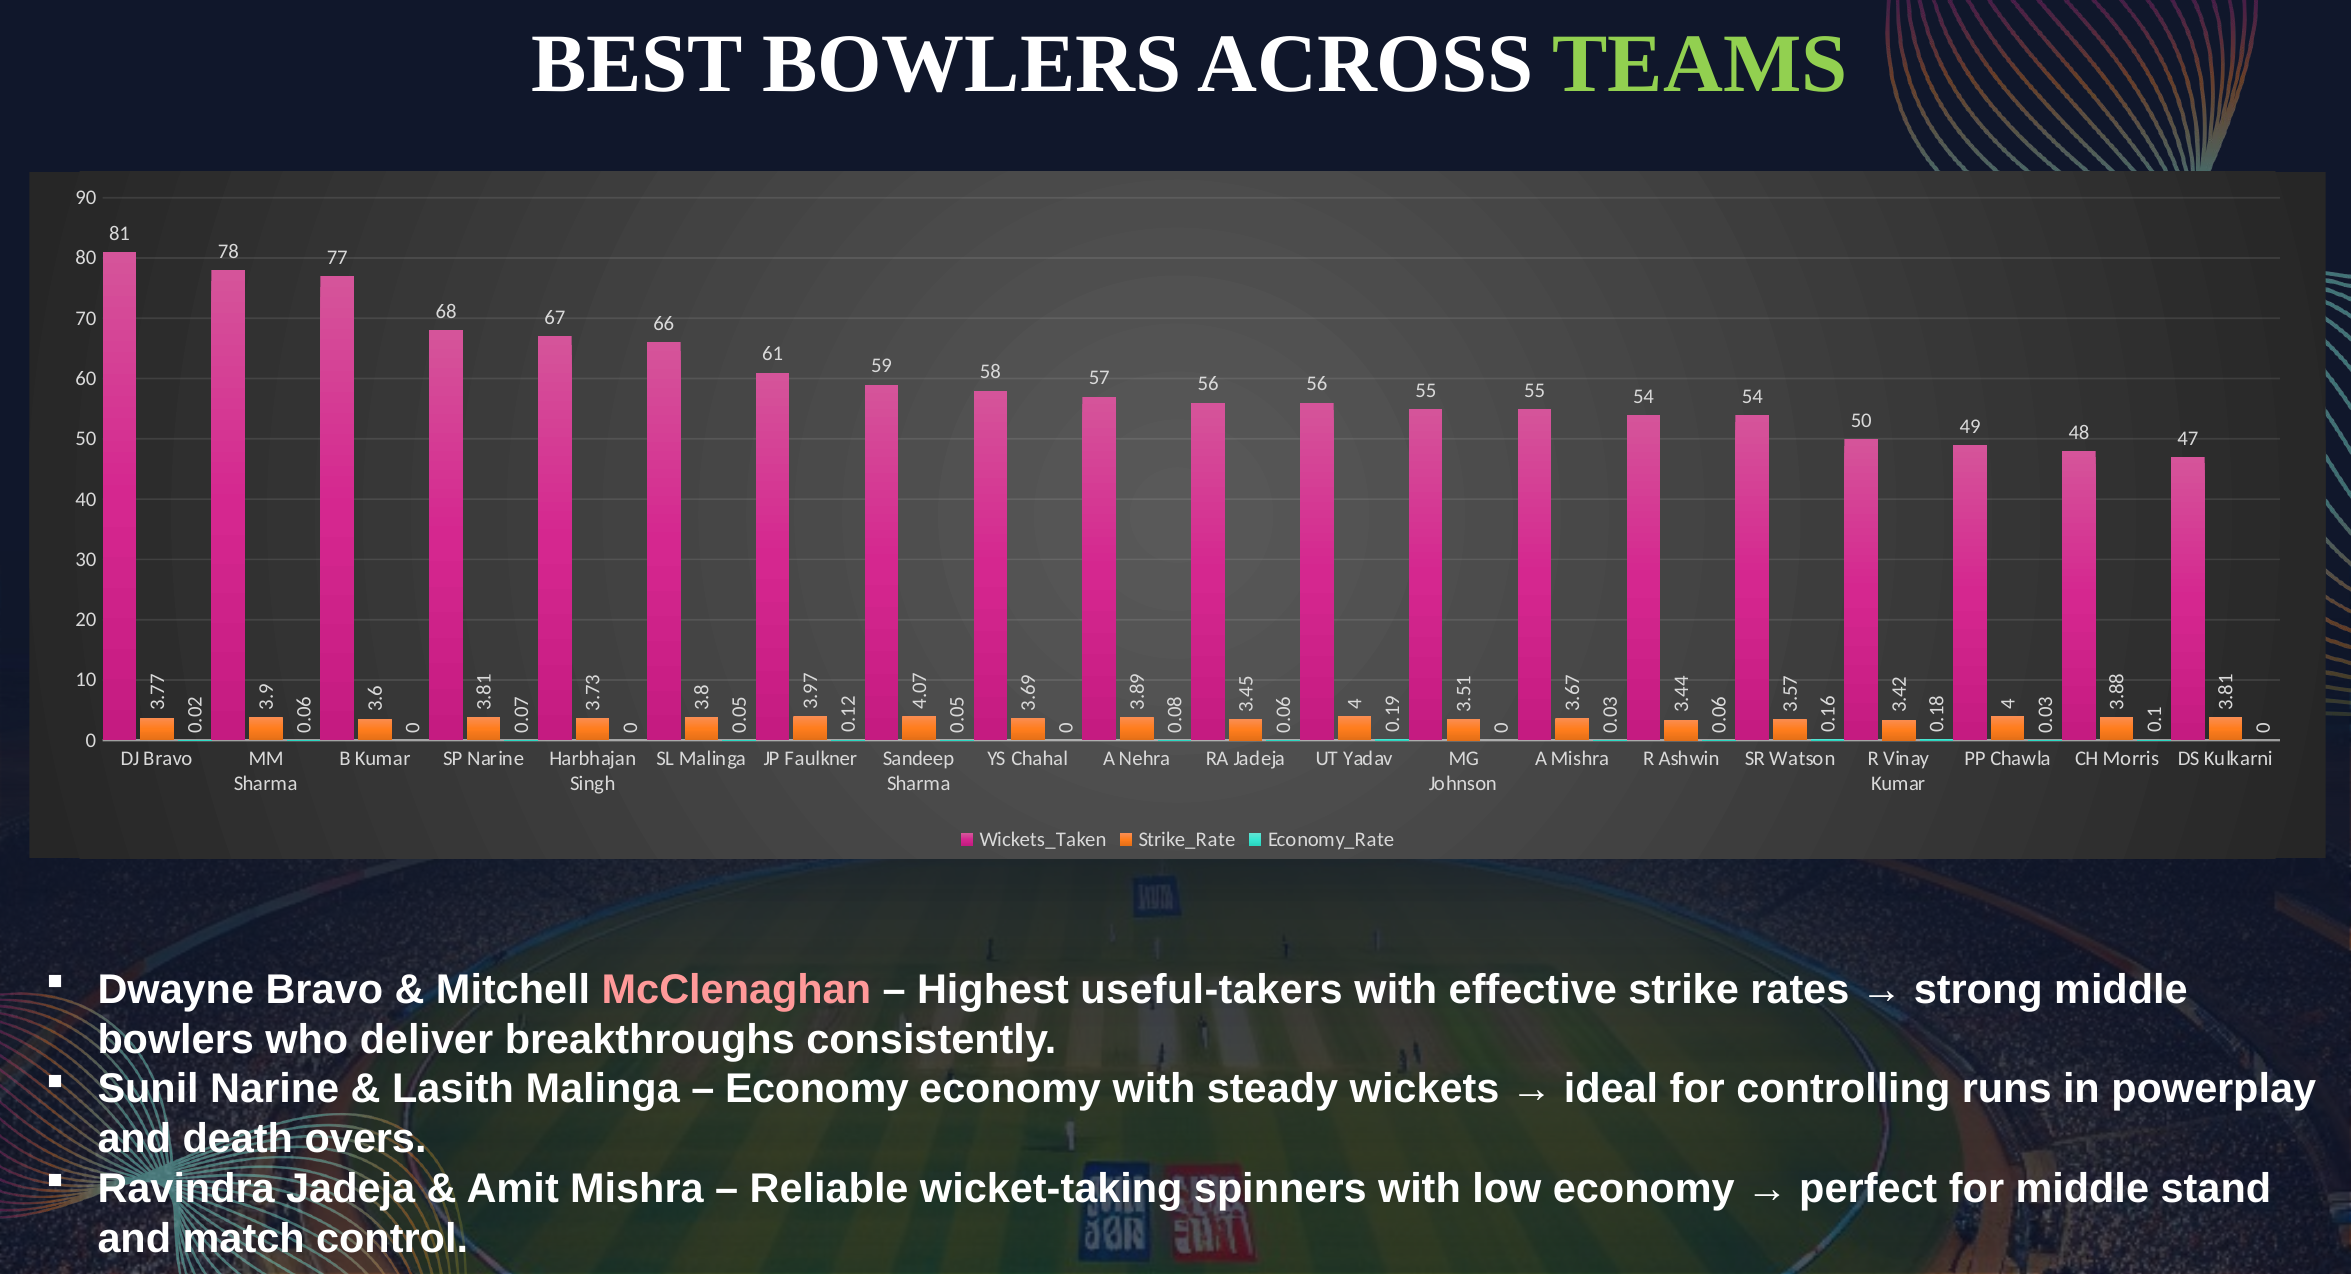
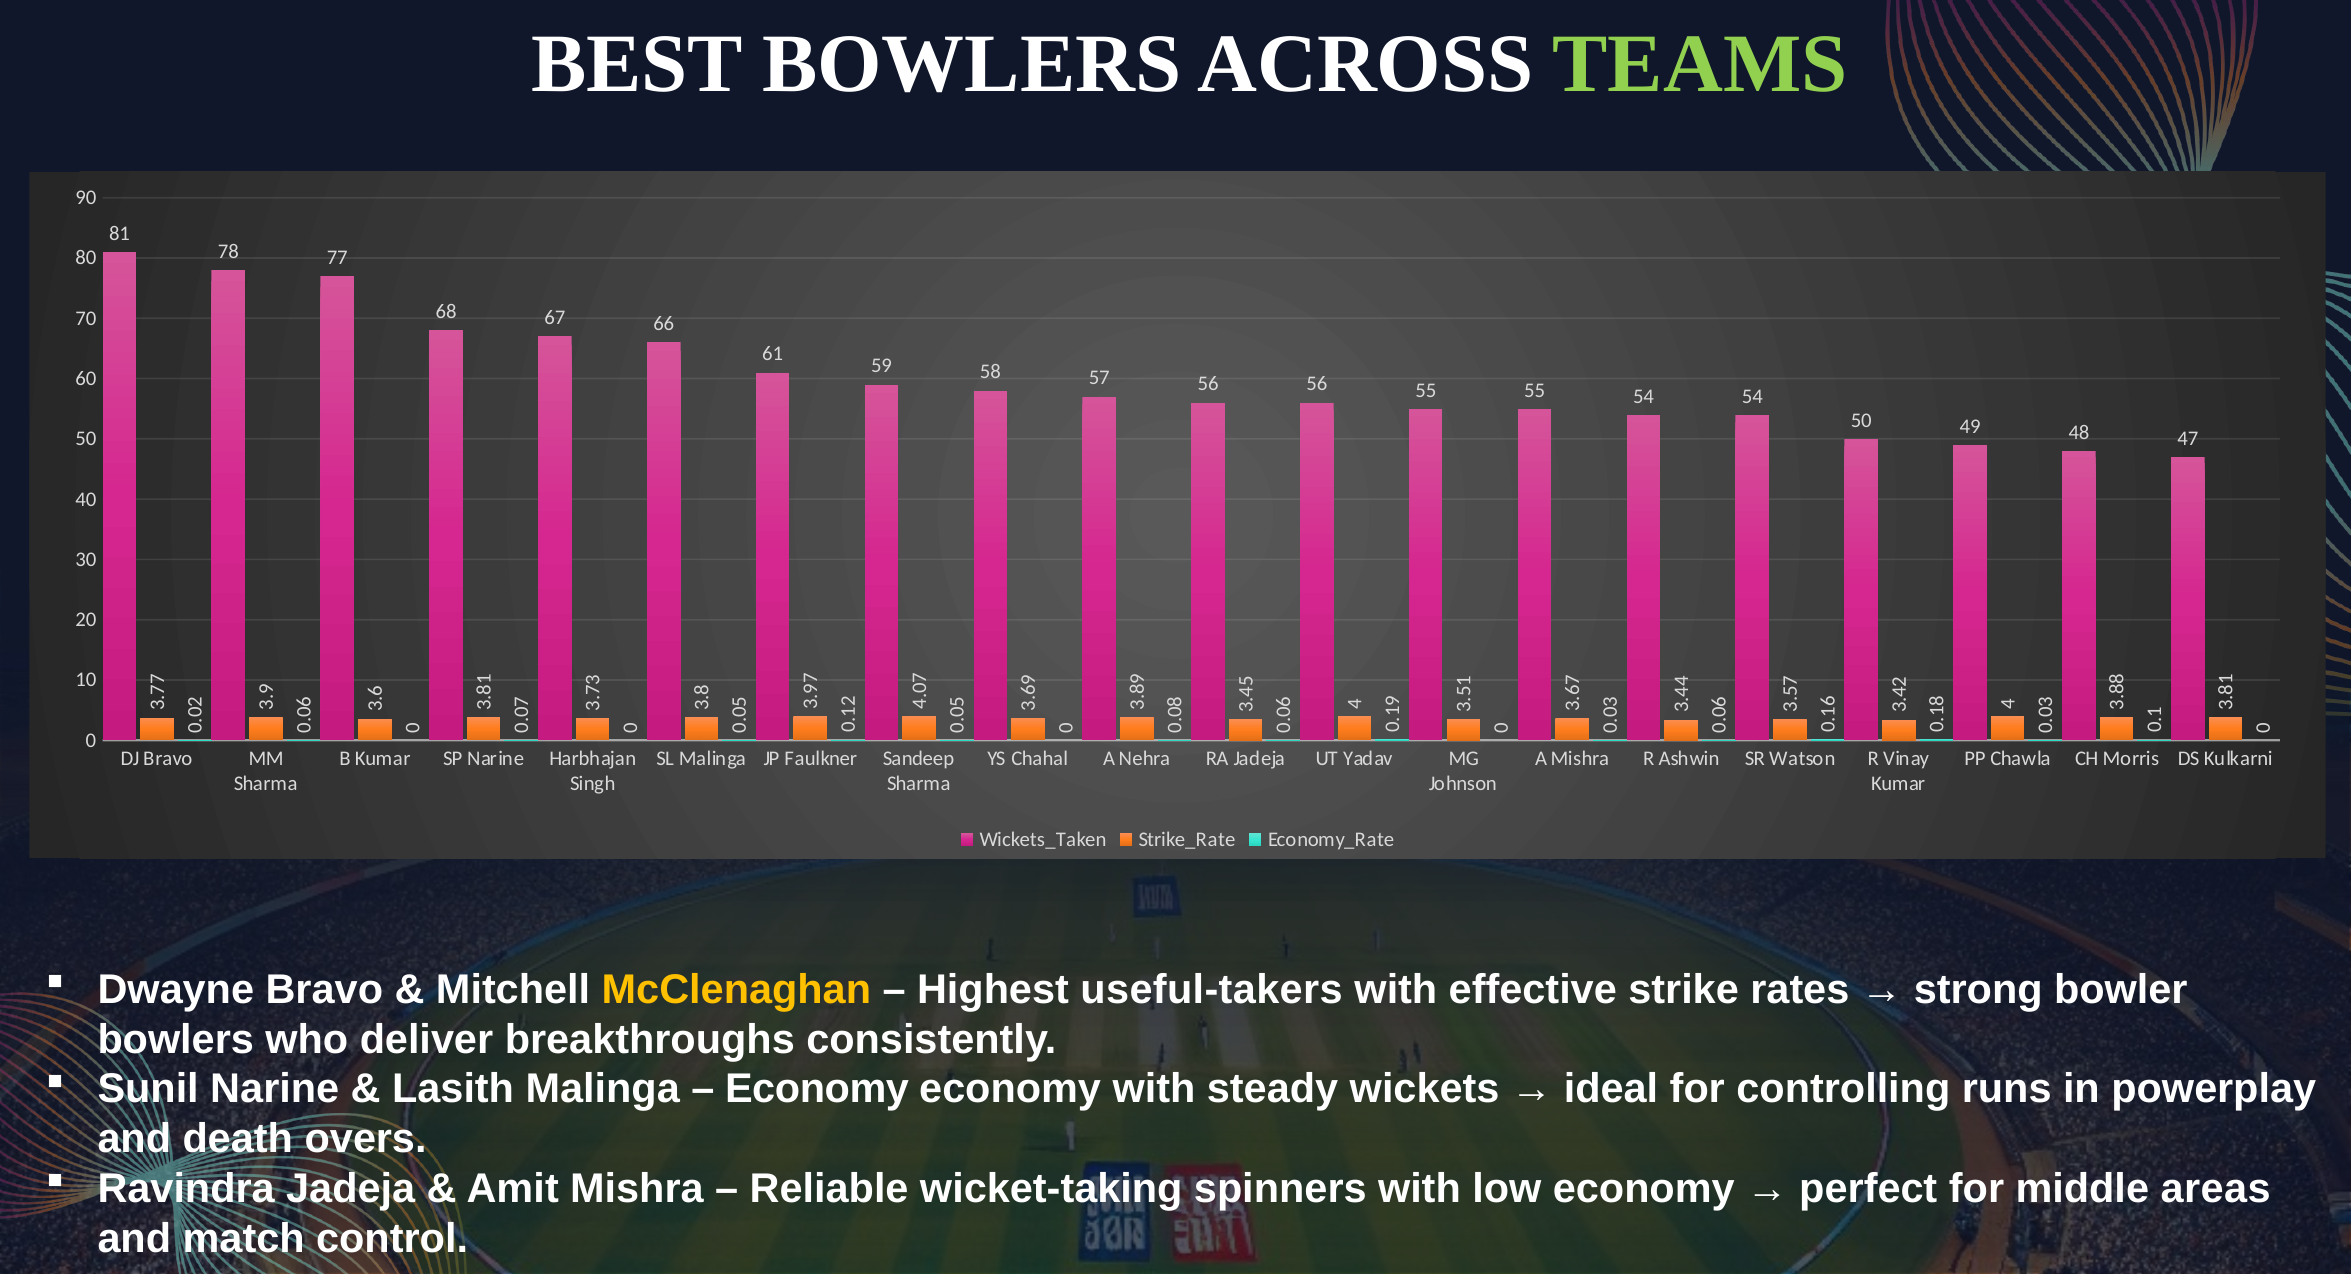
McClenaghan colour: pink -> yellow
strong middle: middle -> bowler
stand: stand -> areas
